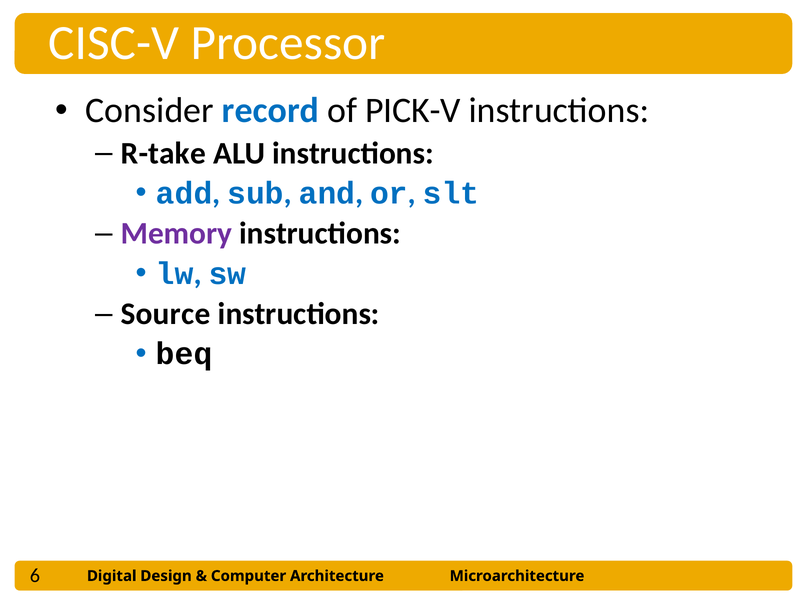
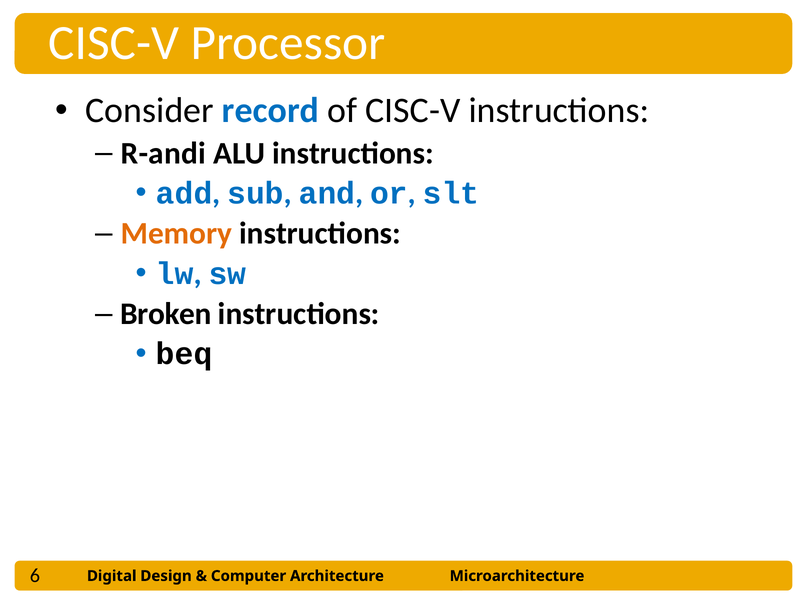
of PICK-V: PICK-V -> CISC-V
R-take: R-take -> R-andi
Memory colour: purple -> orange
Source: Source -> Broken
